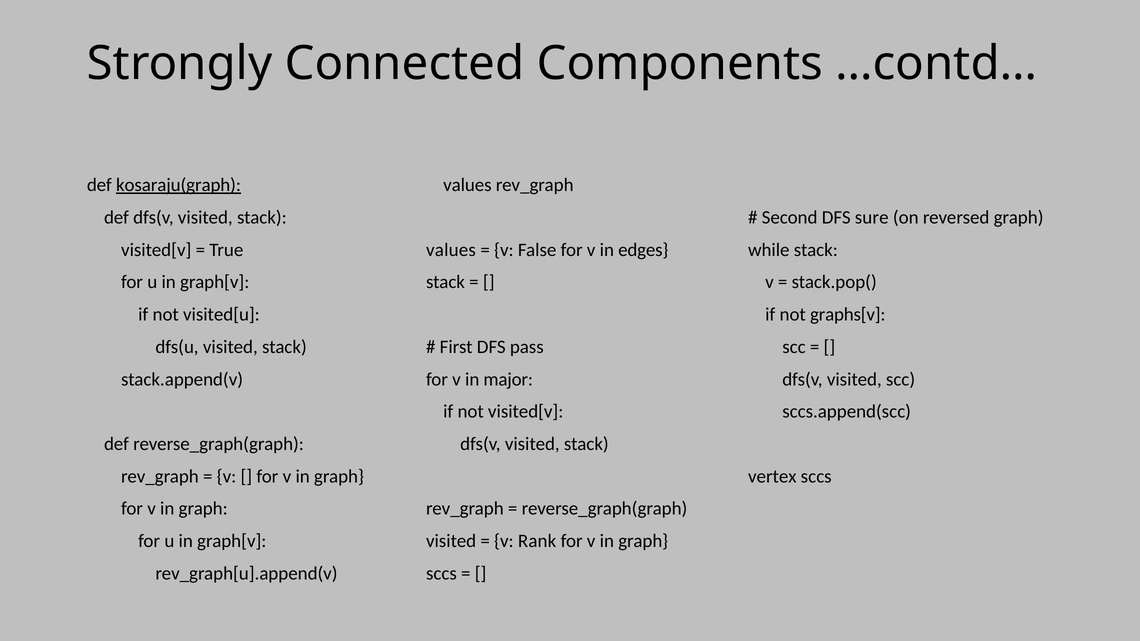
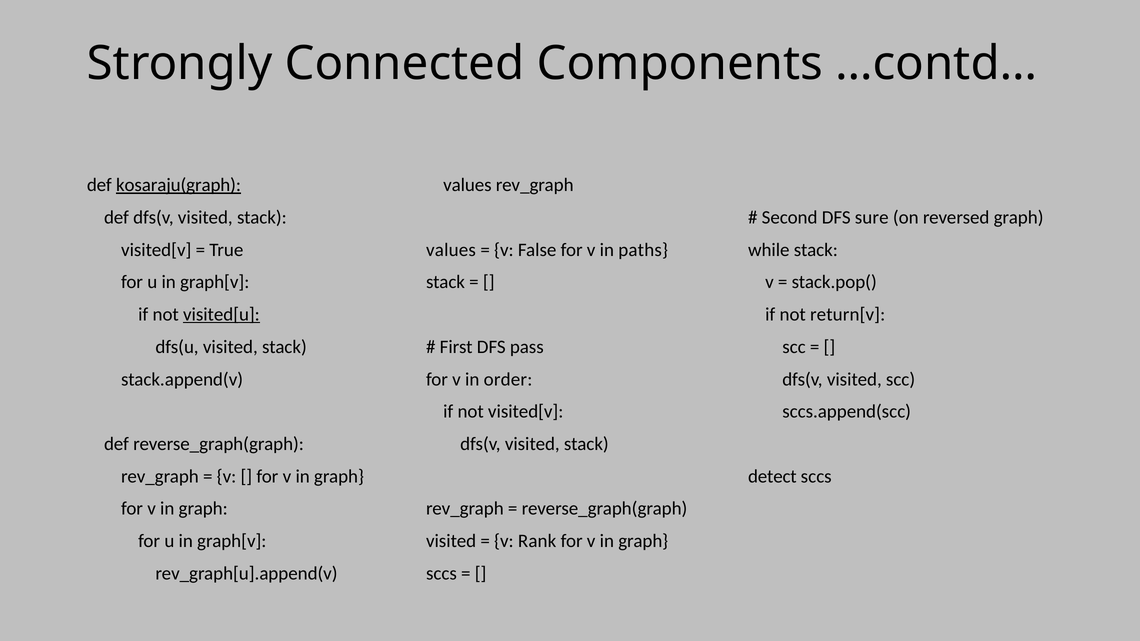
edges: edges -> paths
visited[u underline: none -> present
graphs[v: graphs[v -> return[v
major: major -> order
vertex: vertex -> detect
